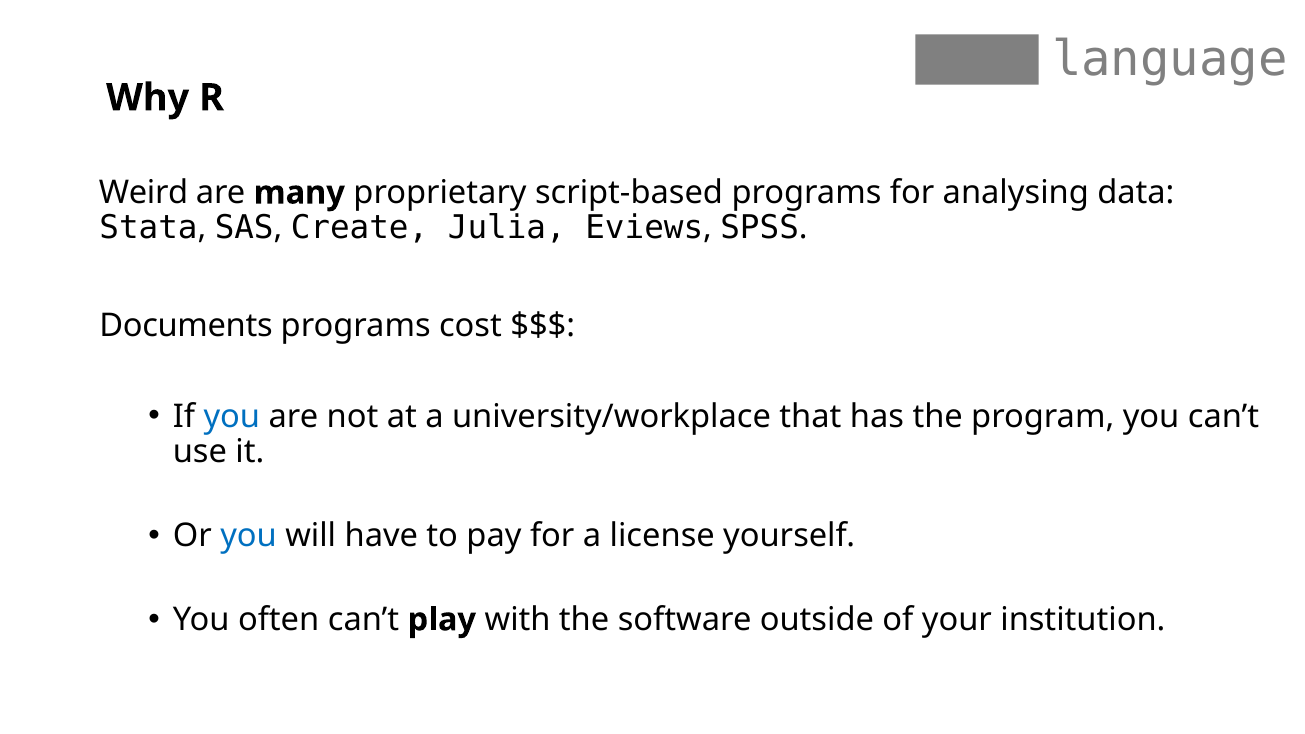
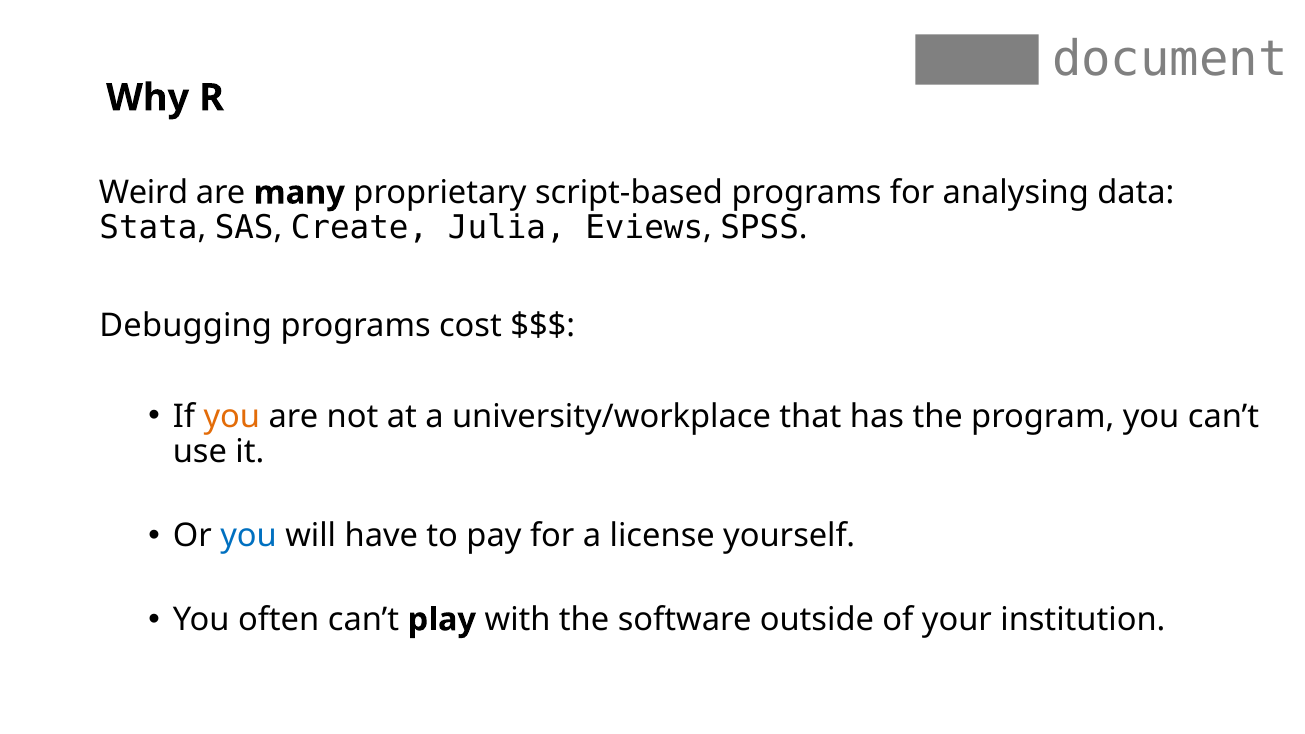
language: language -> document
Documents: Documents -> Debugging
you at (232, 416) colour: blue -> orange
